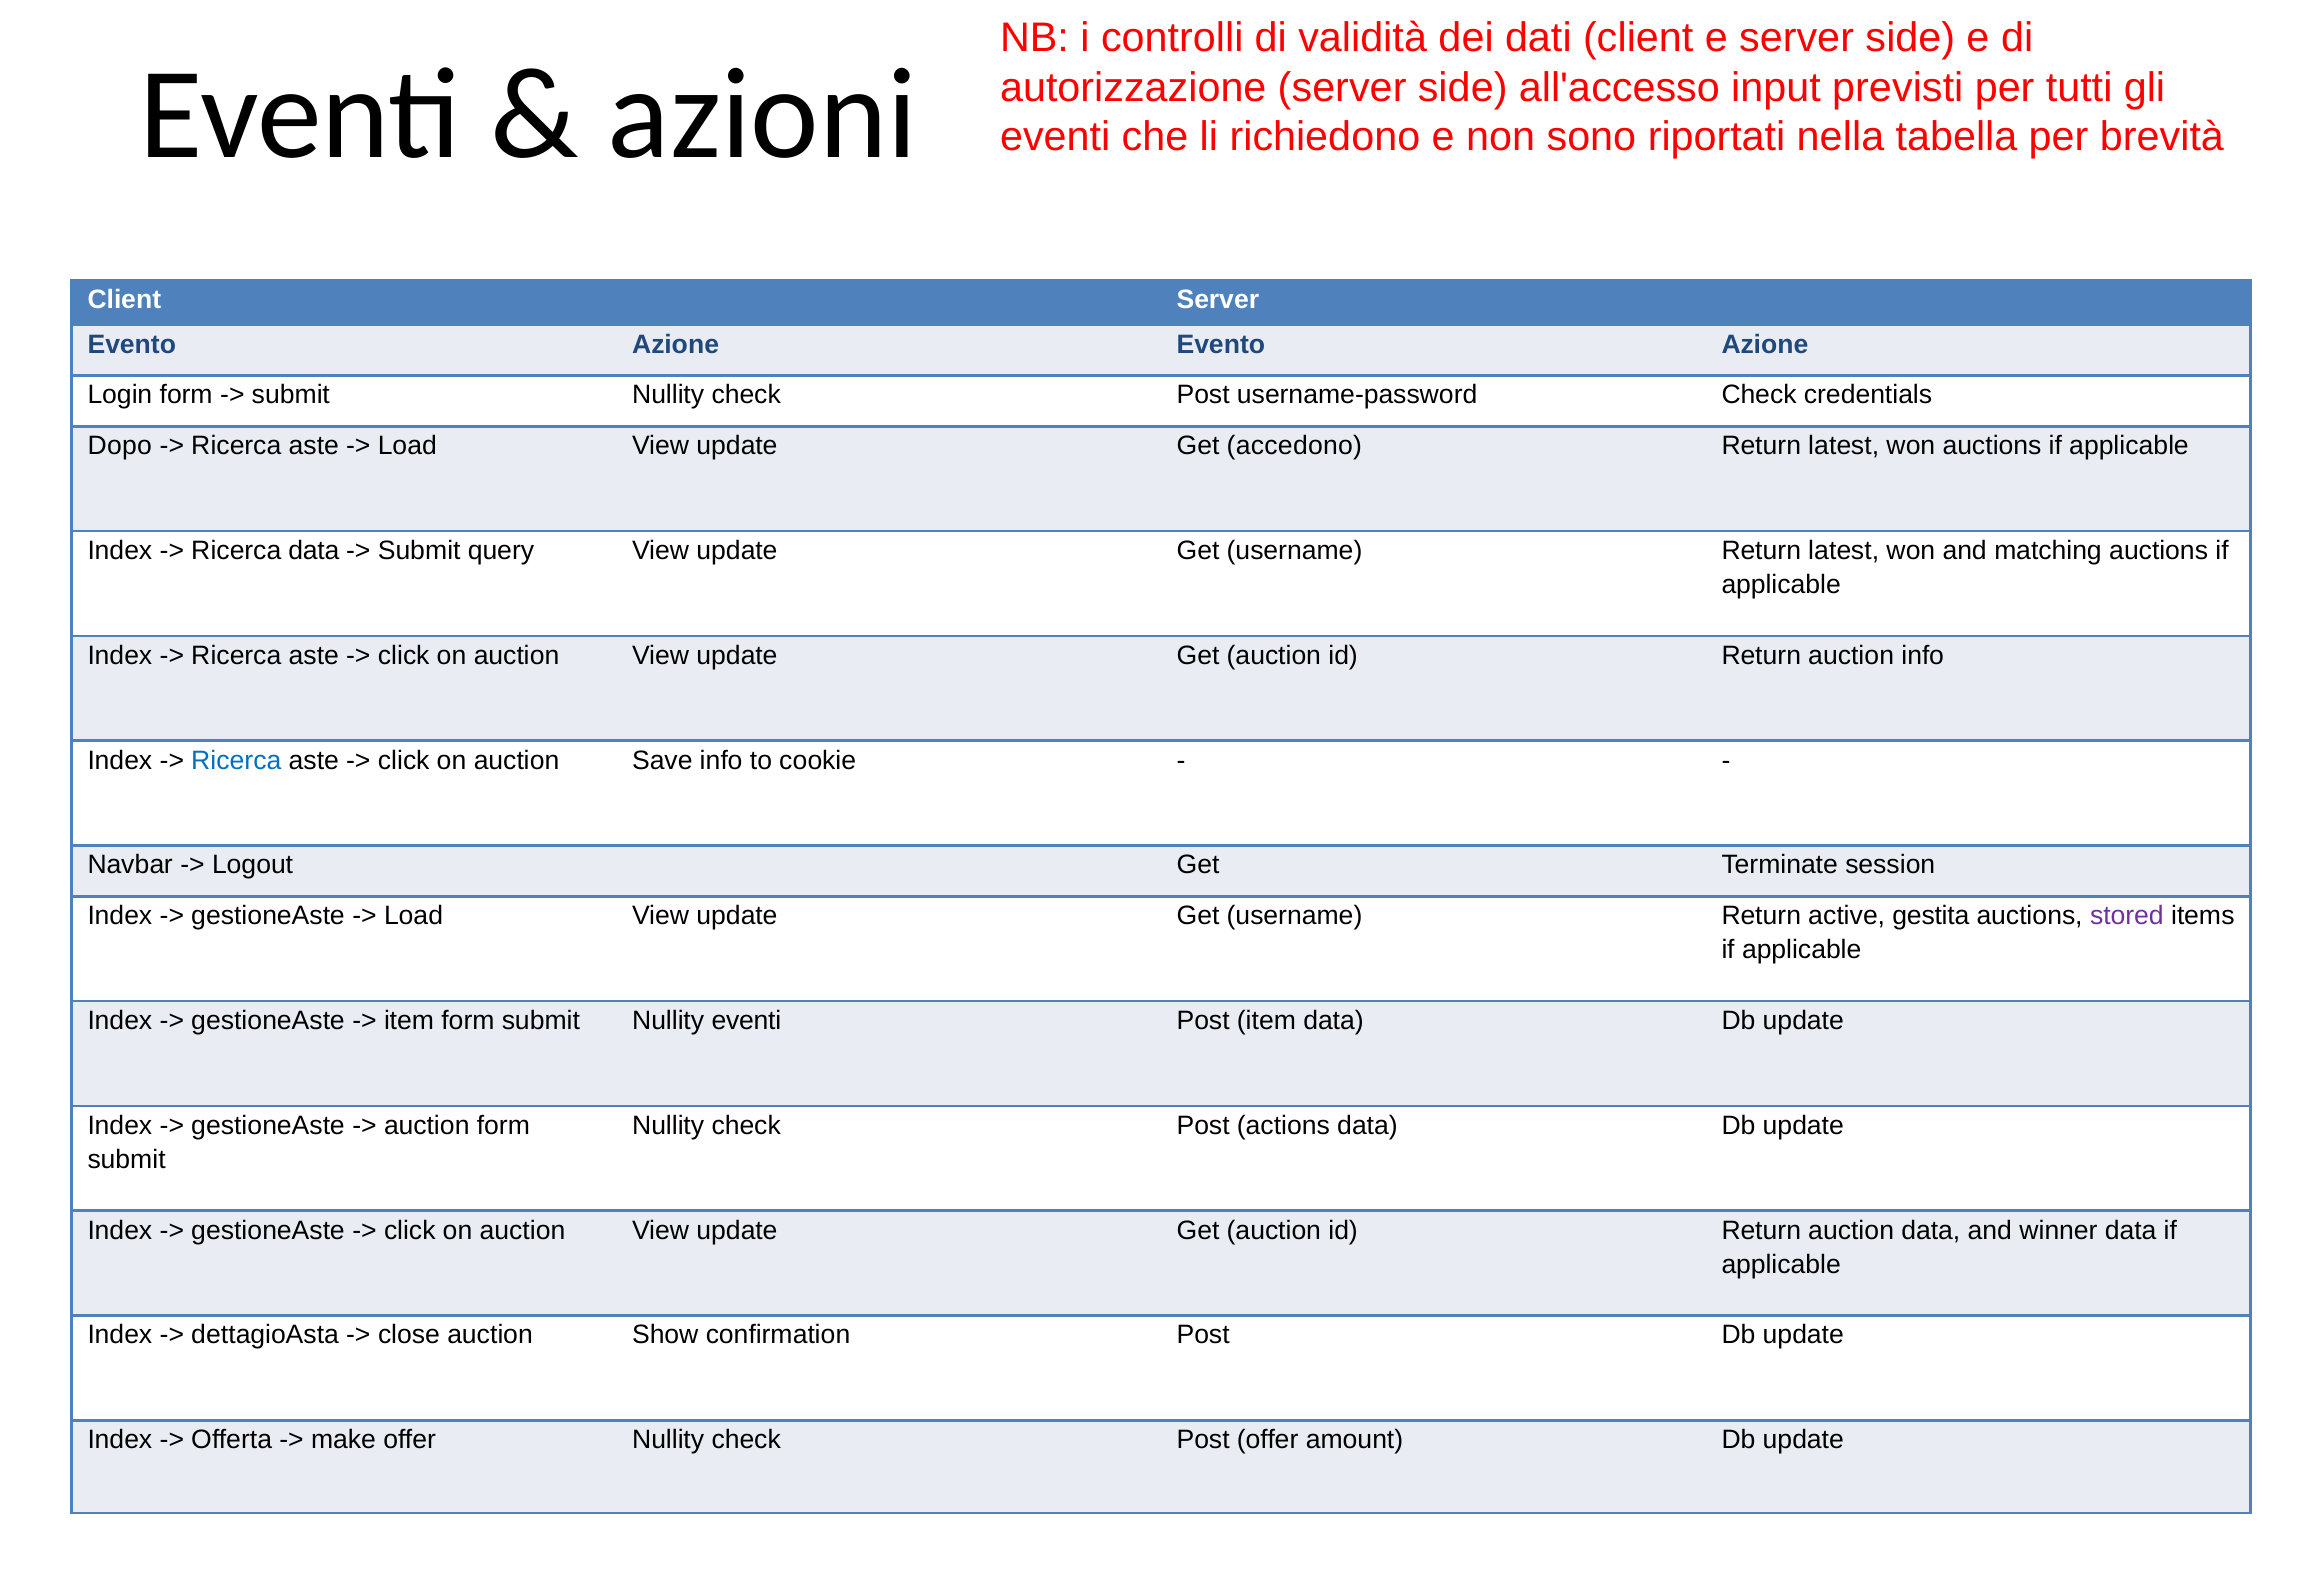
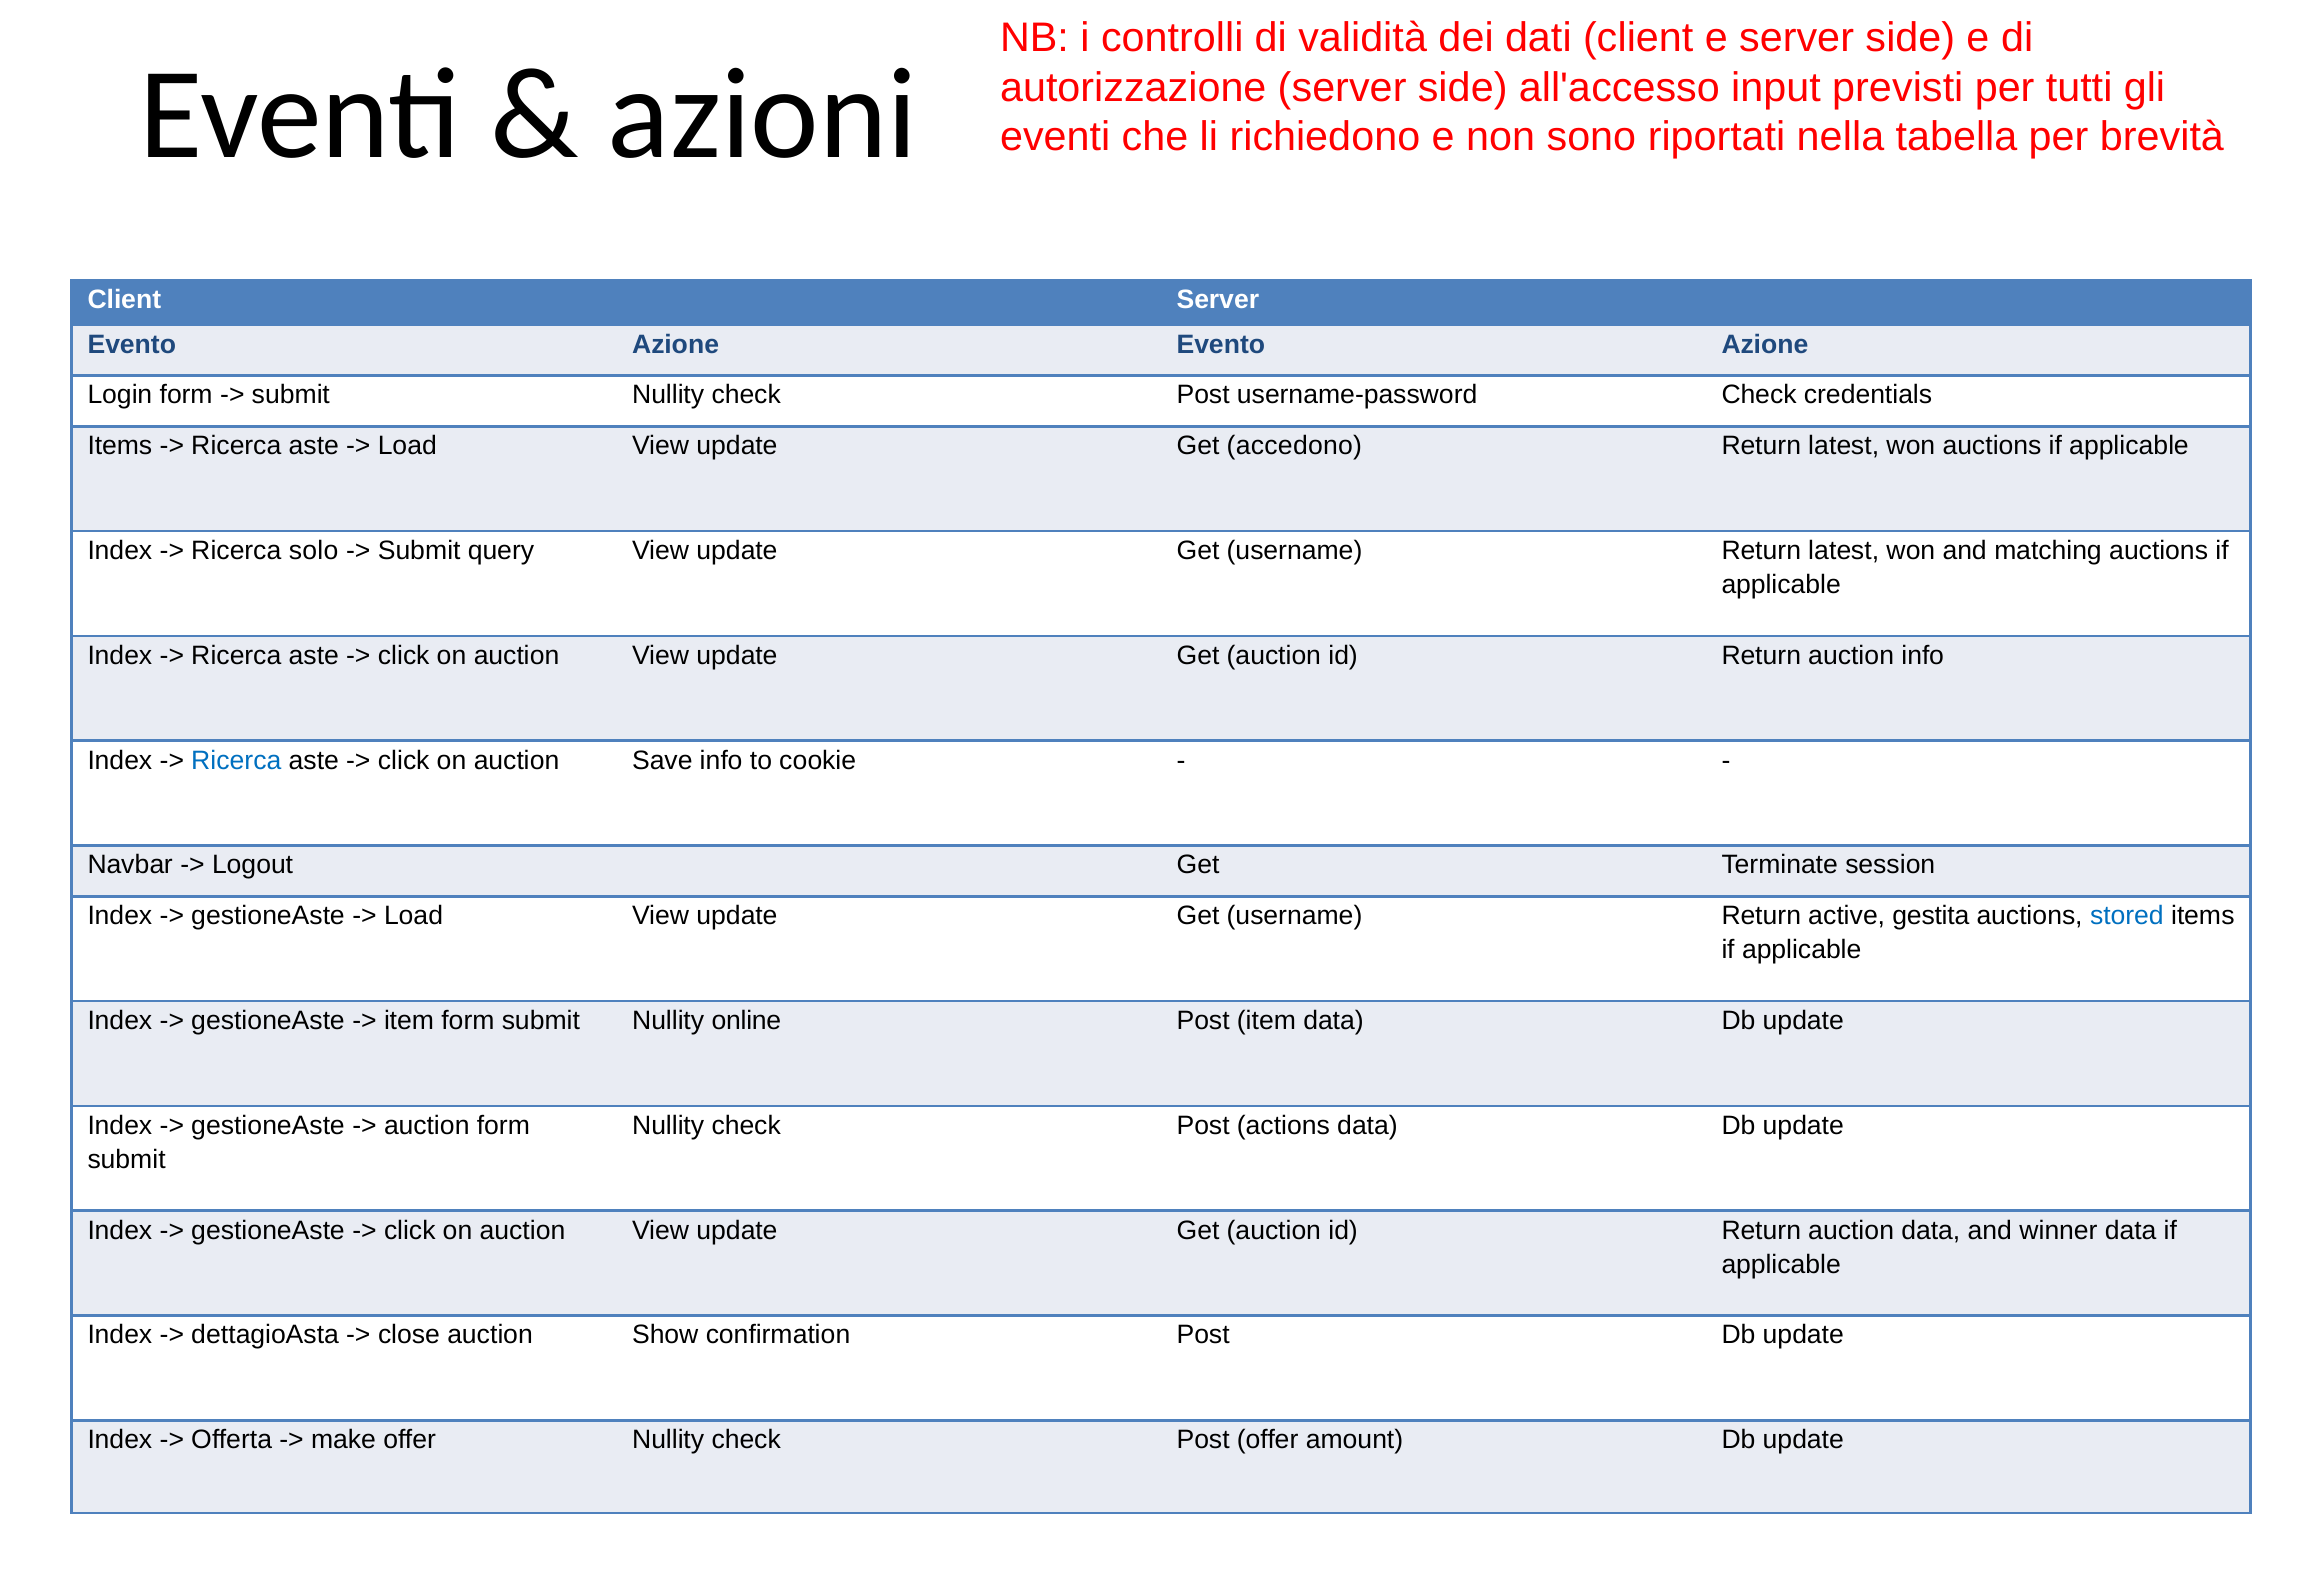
Dopo at (120, 446): Dopo -> Items
Ricerca data: data -> solo
stored colour: purple -> blue
Nullity eventi: eventi -> online
